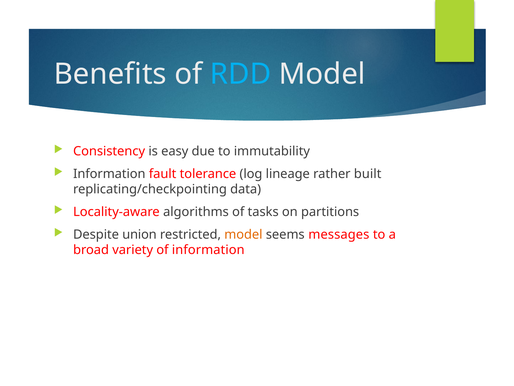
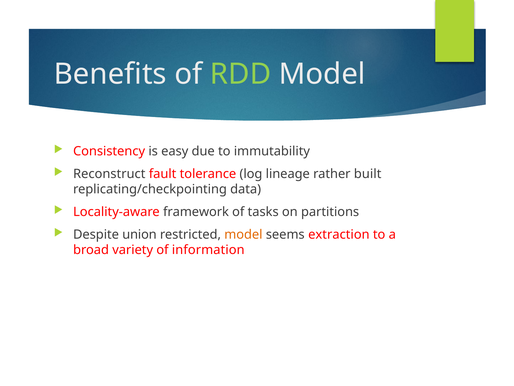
RDD colour: light blue -> light green
Information at (109, 174): Information -> Reconstruct
algorithms: algorithms -> framework
messages: messages -> extraction
